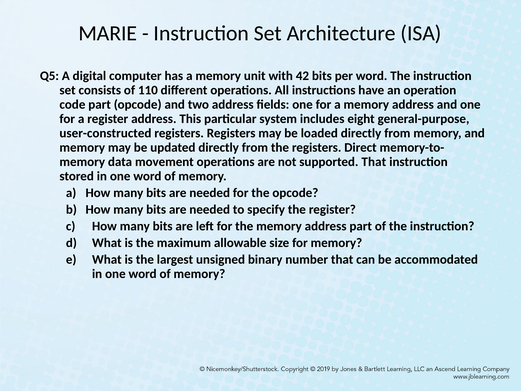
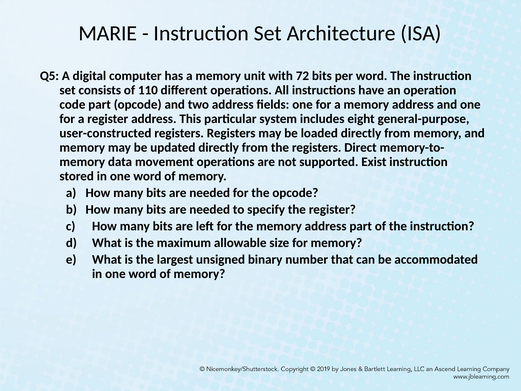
42: 42 -> 72
supported That: That -> Exist
